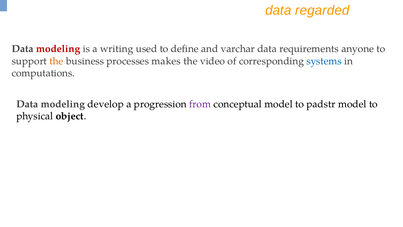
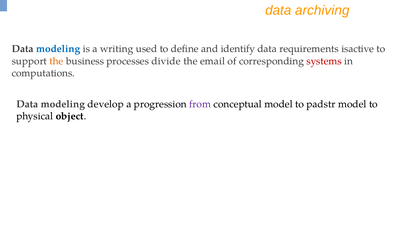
regarded: regarded -> archiving
modeling at (58, 49) colour: red -> blue
varchar: varchar -> identify
anyone: anyone -> isactive
makes: makes -> divide
video: video -> email
systems colour: blue -> red
